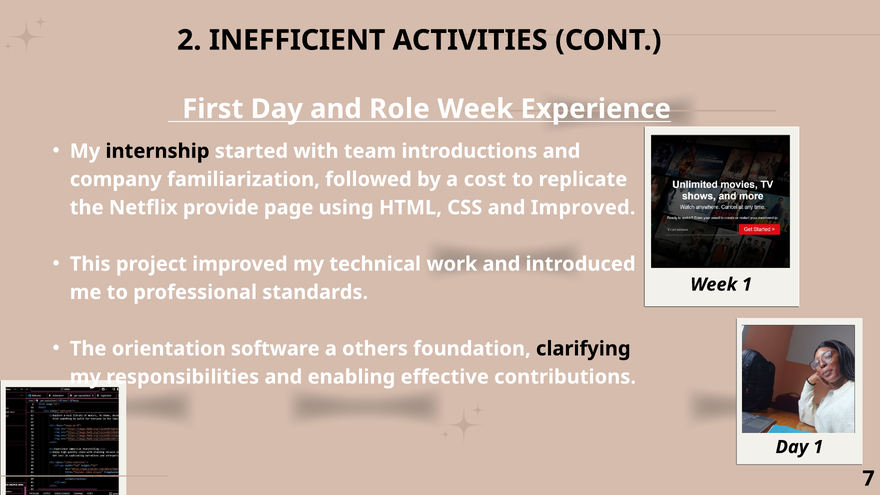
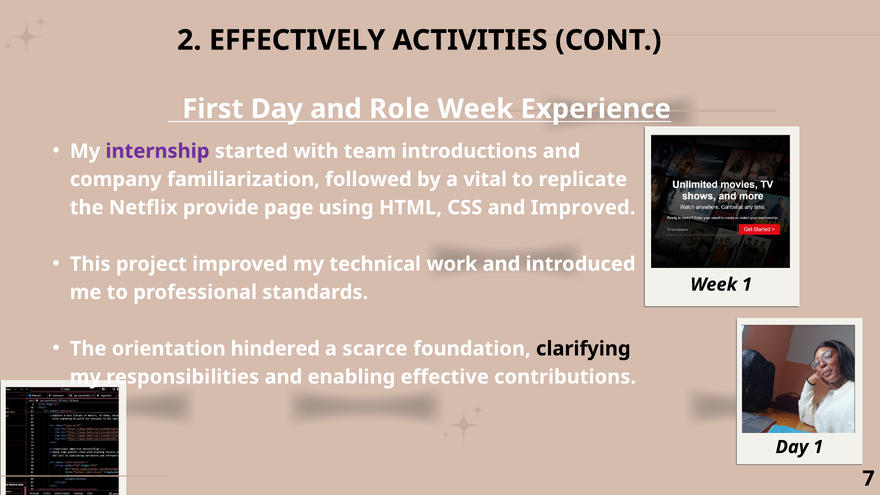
INEFFICIENT: INEFFICIENT -> EFFECTIVELY
internship colour: black -> purple
cost: cost -> vital
software: software -> hindered
others: others -> scarce
